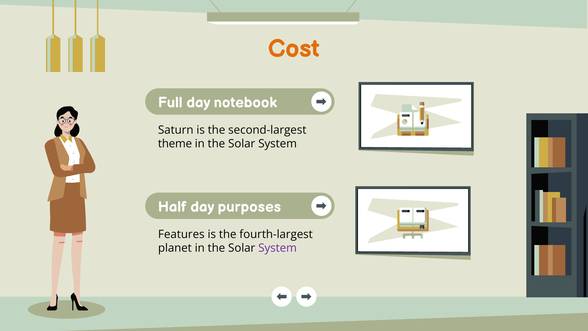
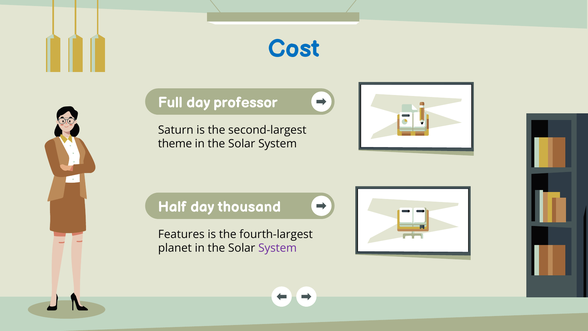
Cost colour: orange -> blue
notebook: notebook -> professor
purposes: purposes -> thousand
